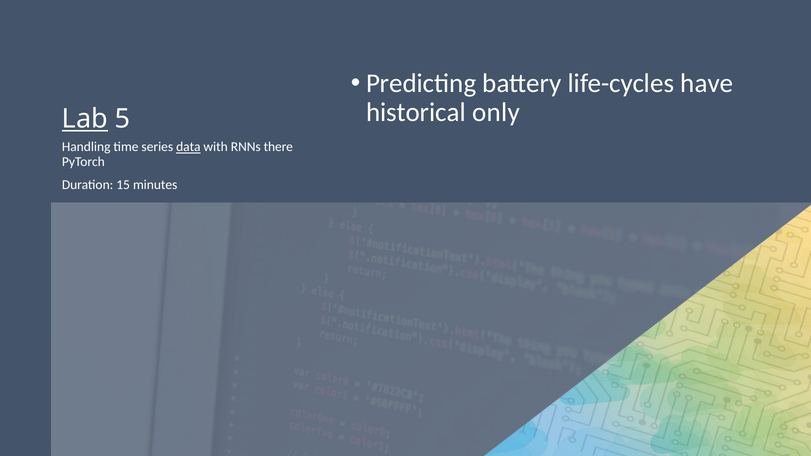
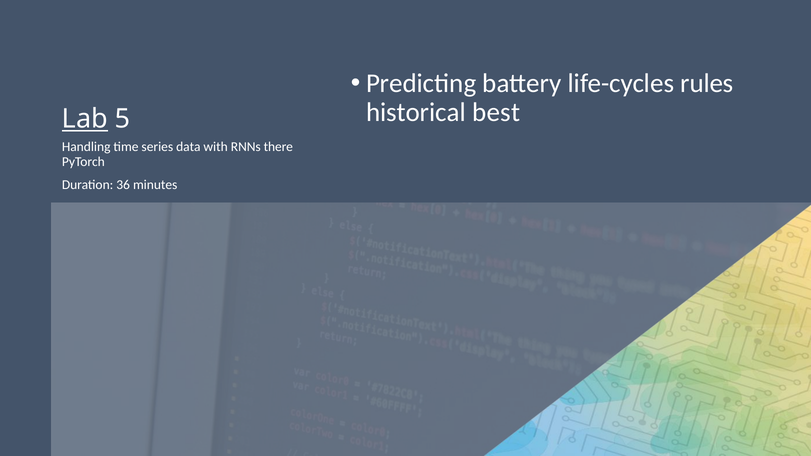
have: have -> rules
only: only -> best
data underline: present -> none
15: 15 -> 36
